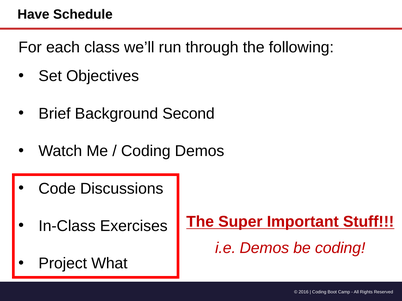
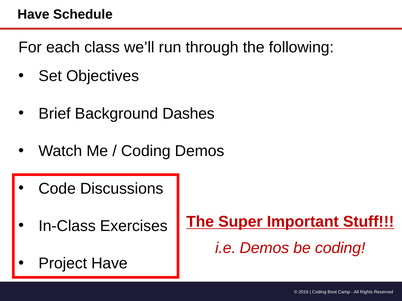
Second: Second -> Dashes
Project What: What -> Have
